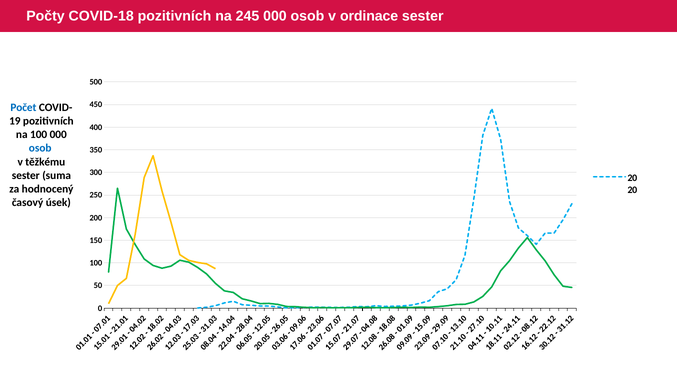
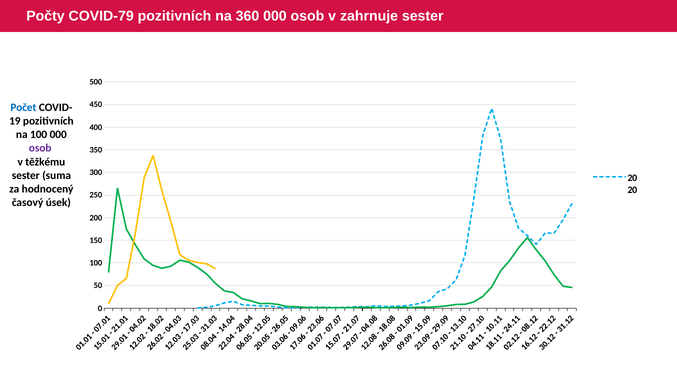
COVID-18: COVID-18 -> COVID-79
245: 245 -> 360
ordinace: ordinace -> zahrnuje
osob at (40, 148) colour: blue -> purple
